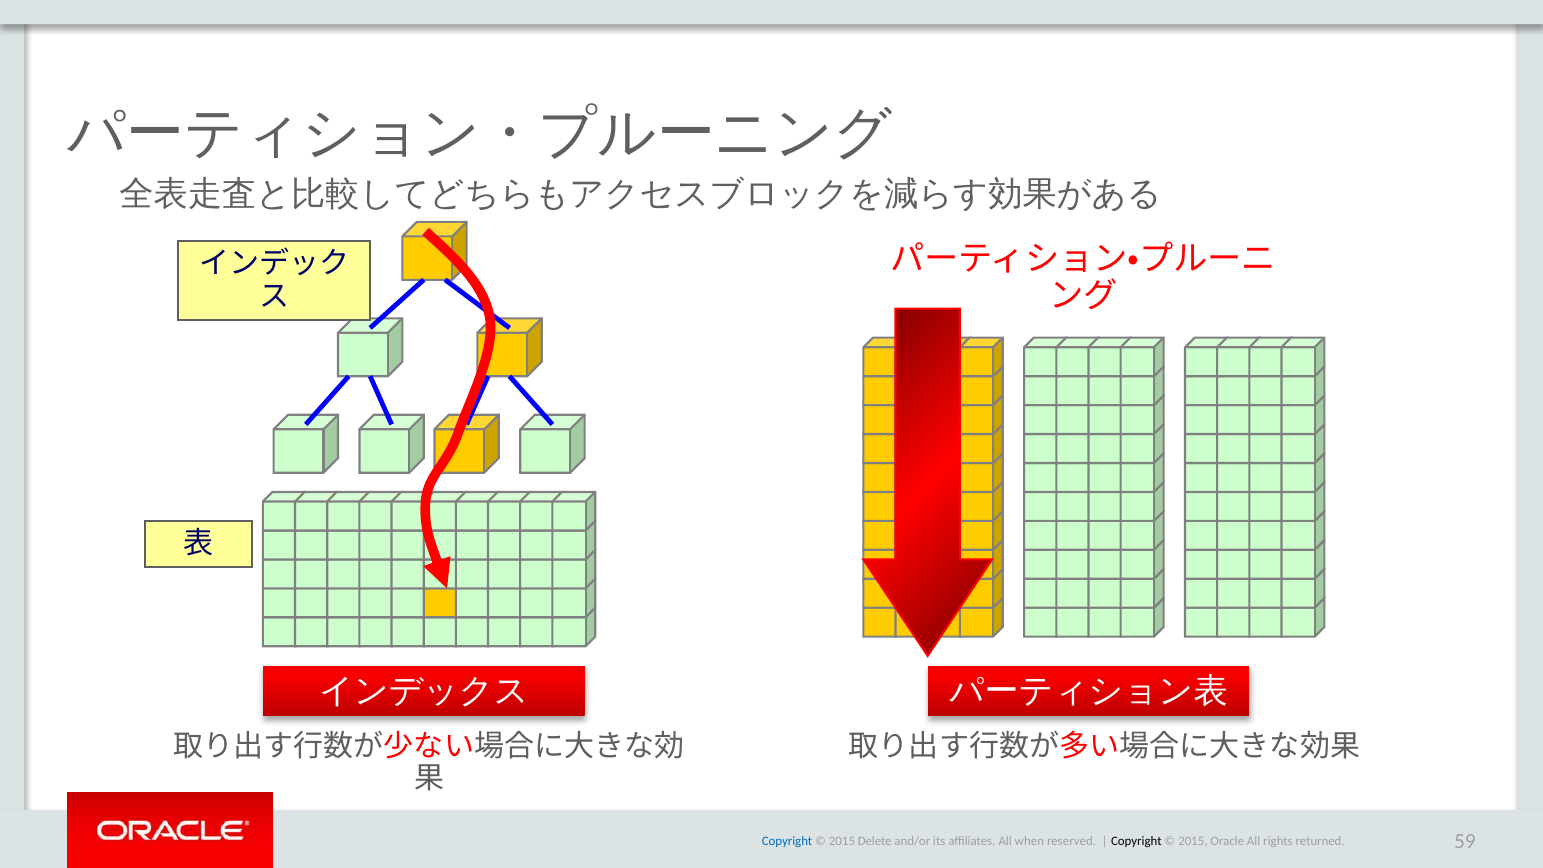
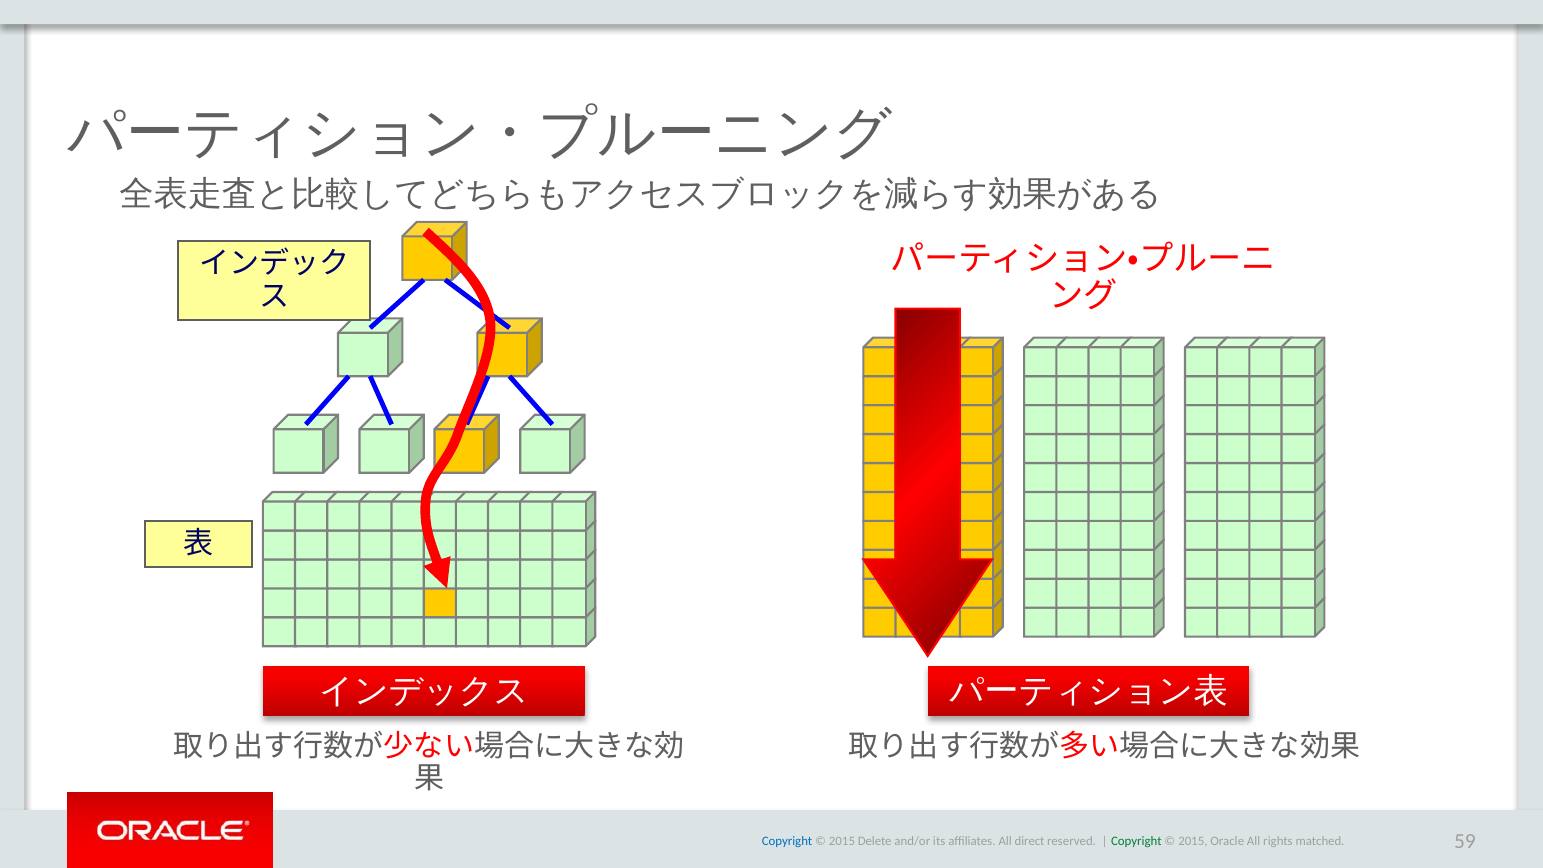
when: when -> direct
Copyright at (1136, 841) colour: black -> green
returned: returned -> matched
